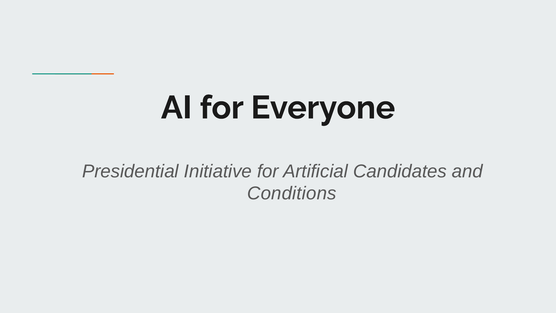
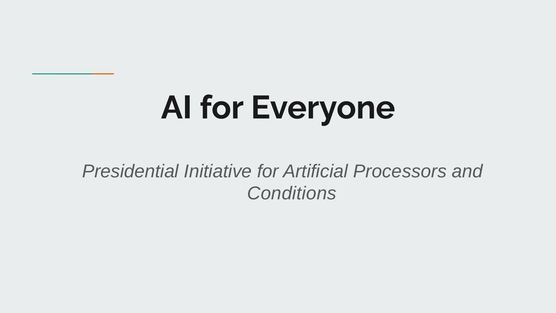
Candidates: Candidates -> Processors
